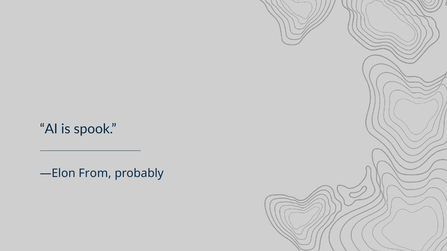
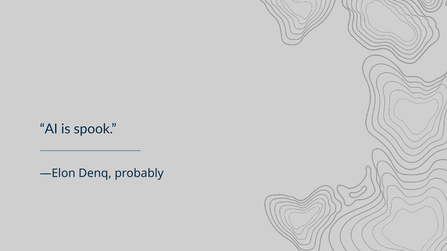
From: From -> Denq
